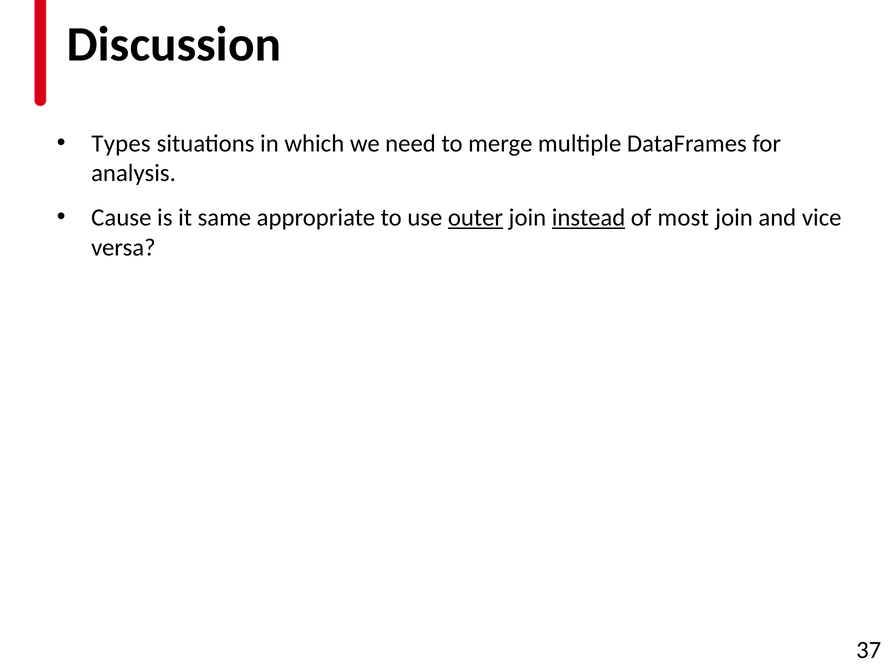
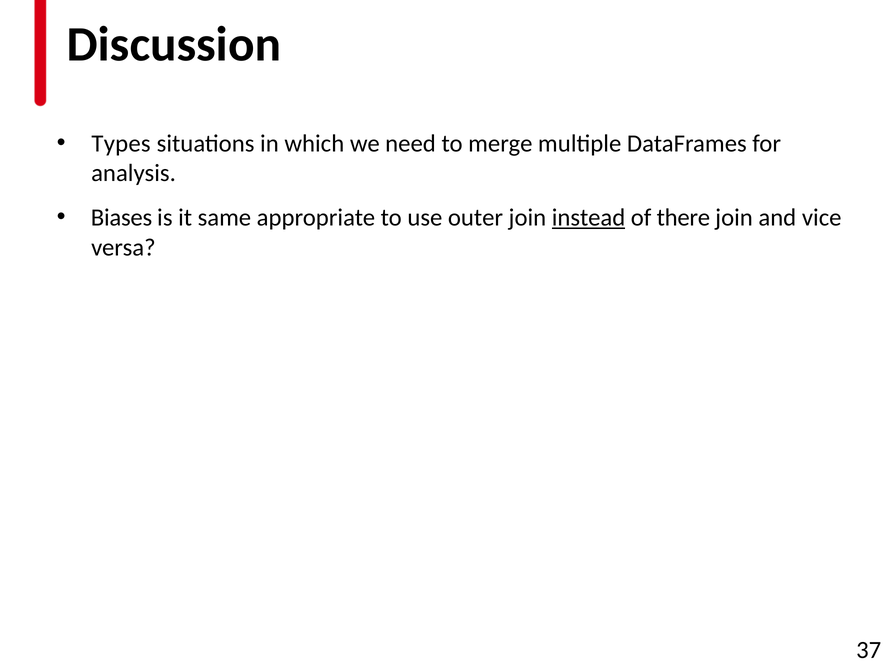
Cause: Cause -> Biases
outer underline: present -> none
most: most -> there
